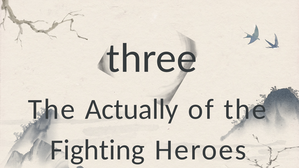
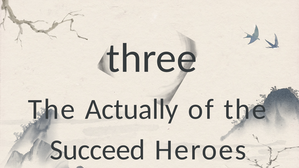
Fighting: Fighting -> Succeed
